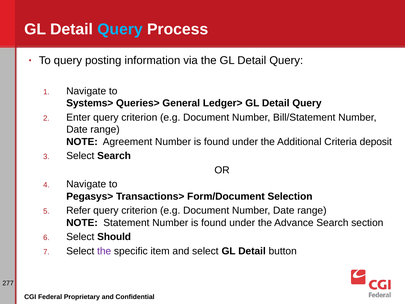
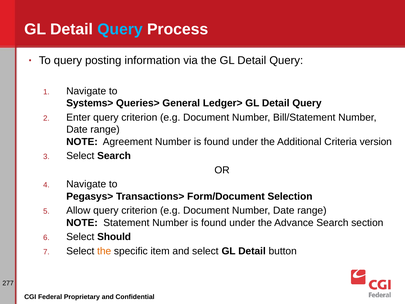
deposit: deposit -> version
Refer: Refer -> Allow
the at (104, 251) colour: purple -> orange
